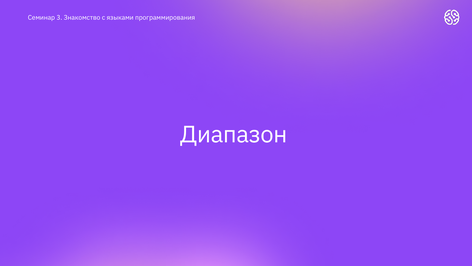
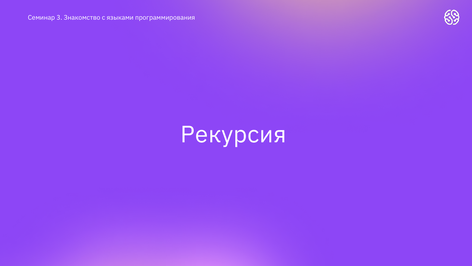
Диапазон: Диапазон -> Рекурсия
